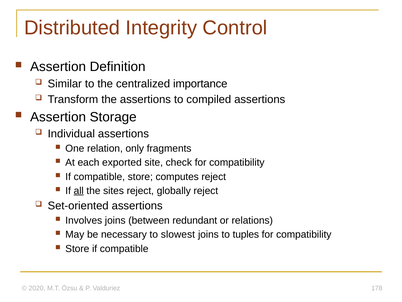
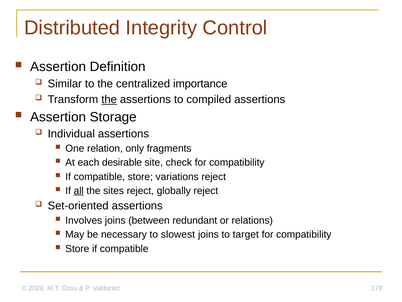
the at (109, 99) underline: none -> present
exported: exported -> desirable
computes: computes -> variations
tuples: tuples -> target
